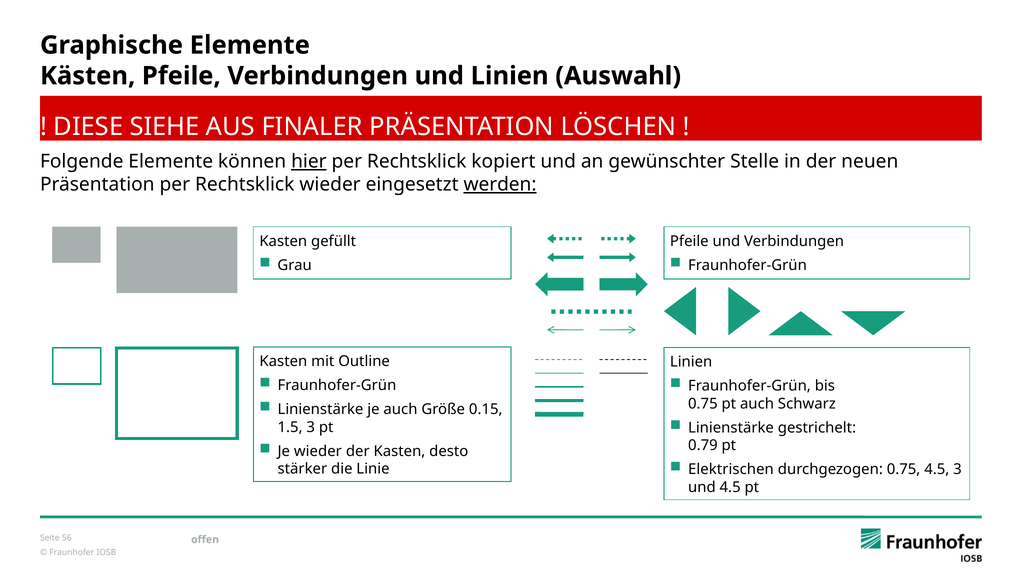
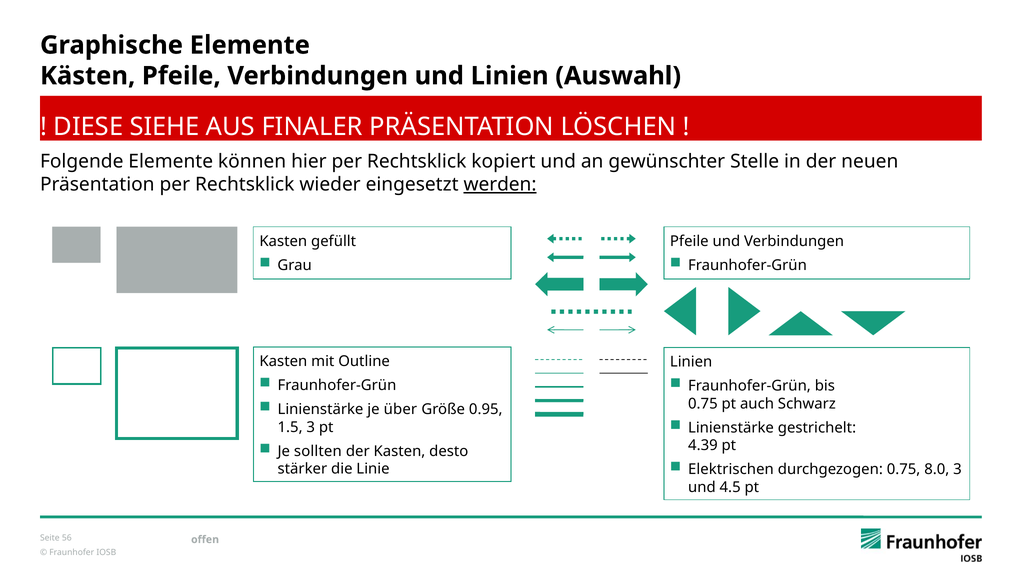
hier underline: present -> none
je auch: auch -> über
0.15: 0.15 -> 0.95
0.79: 0.79 -> 4.39
Je wieder: wieder -> sollten
0.75 4.5: 4.5 -> 8.0
